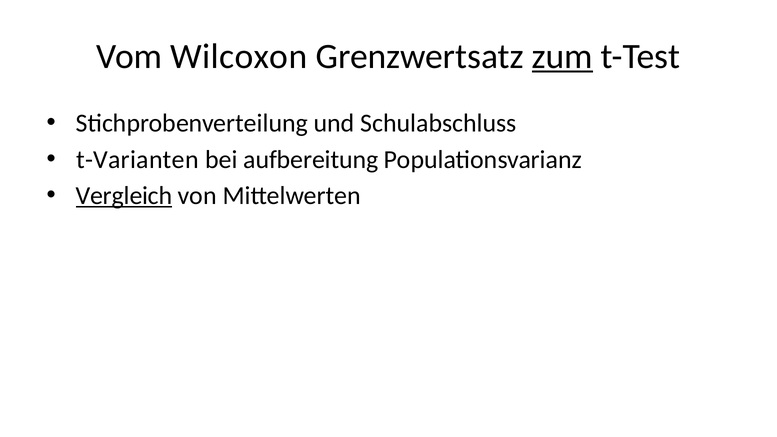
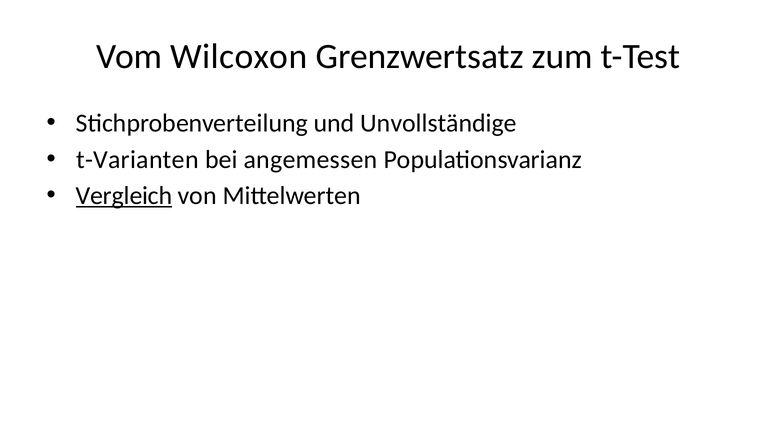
zum underline: present -> none
Schulabschluss: Schulabschluss -> Unvollständige
aufbereitung: aufbereitung -> angemessen
